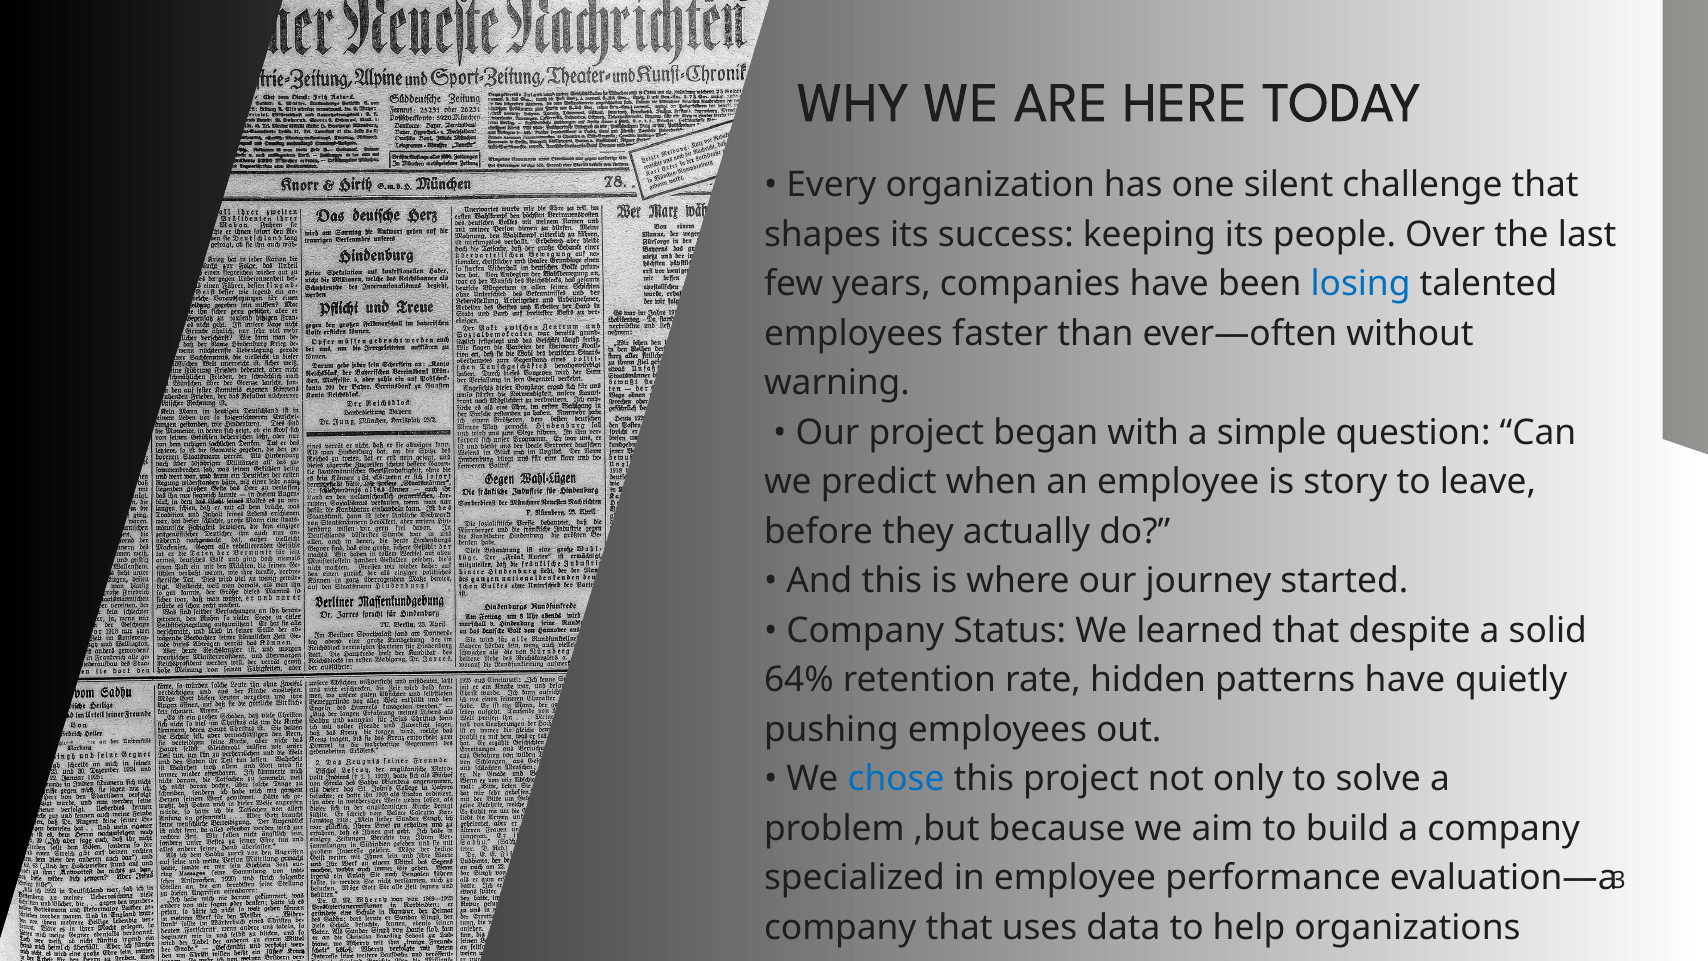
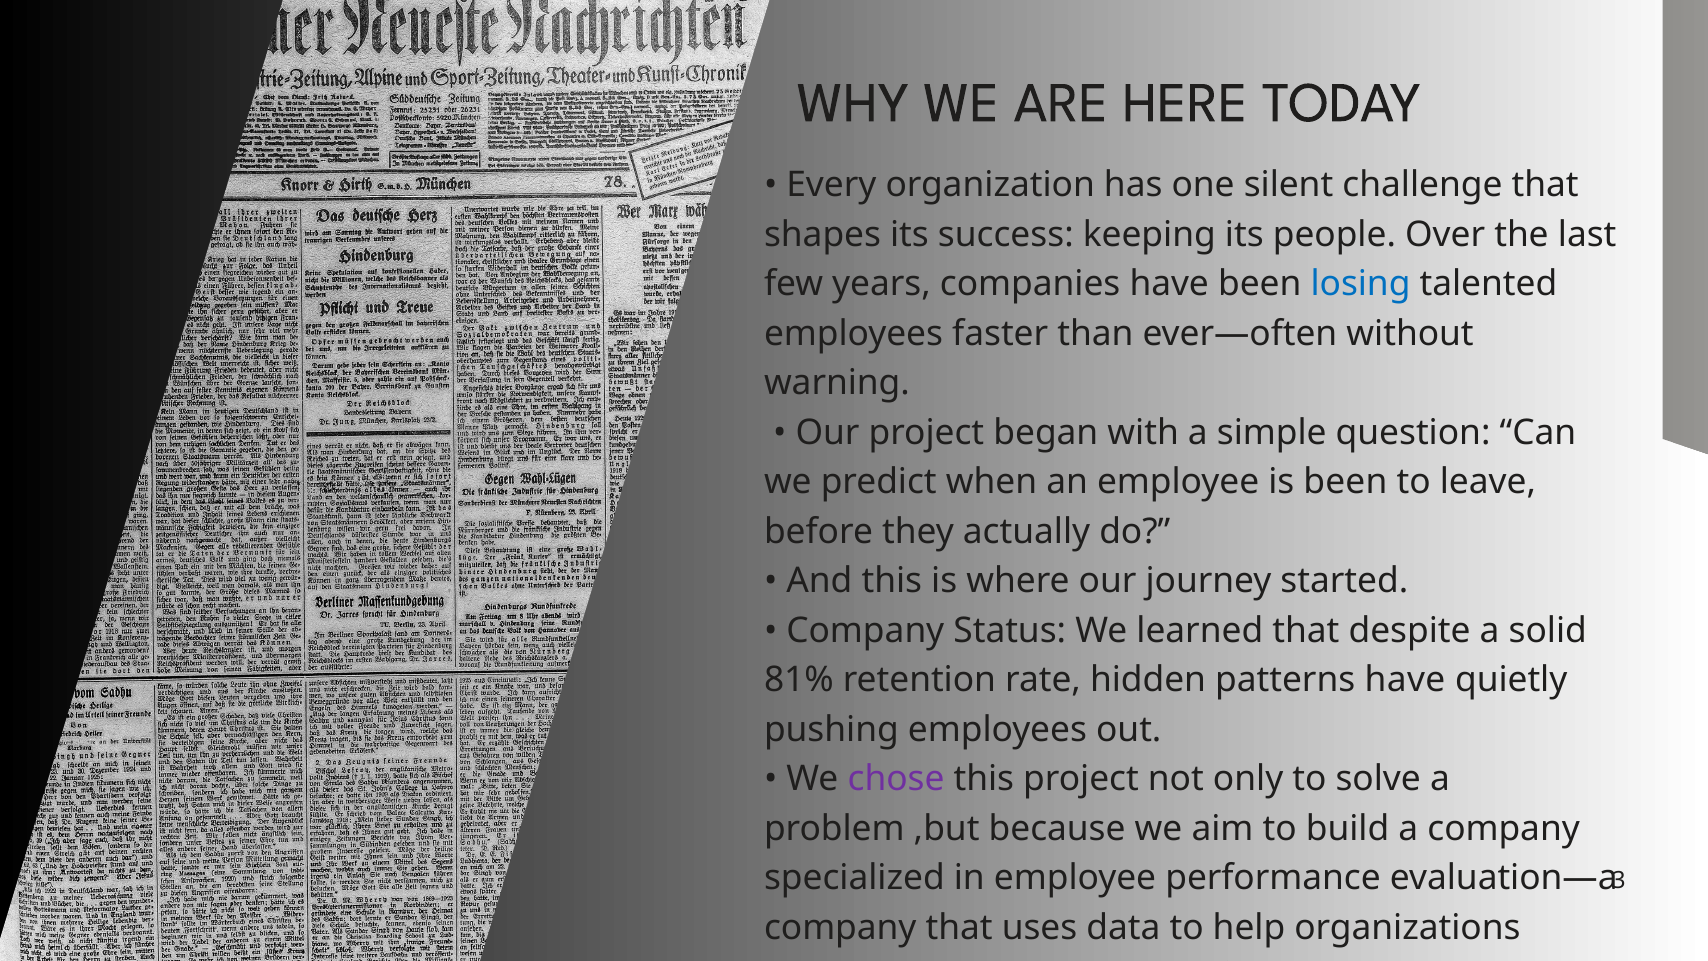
is story: story -> been
64%: 64% -> 81%
chose colour: blue -> purple
